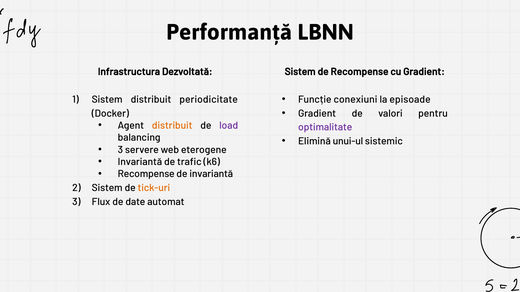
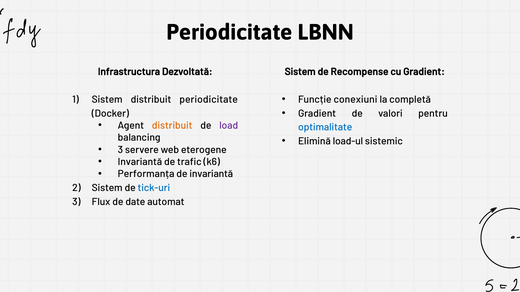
Performanță at (229, 32): Performanță -> Periodicitate
episoade: episoade -> completă
optimalitate colour: purple -> blue
unui-ul: unui-ul -> load-ul
Recompense at (146, 174): Recompense -> Performanța
tick-uri colour: orange -> blue
